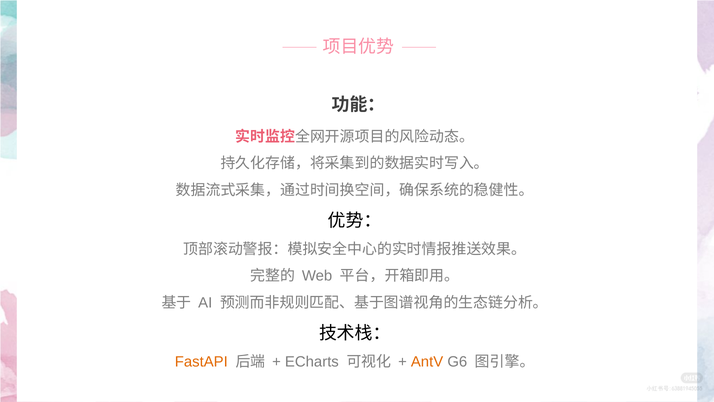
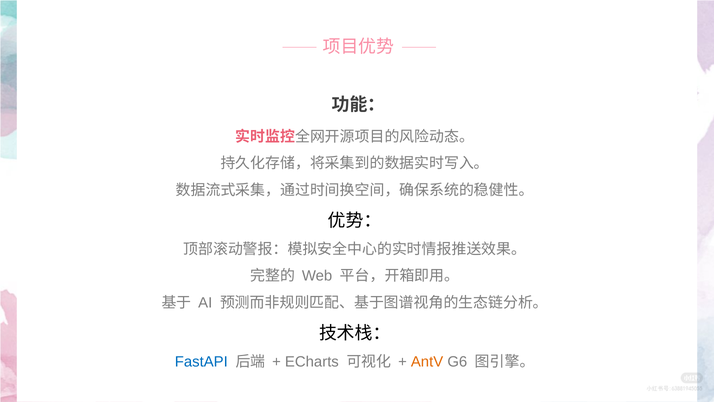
FastAPI colour: orange -> blue
